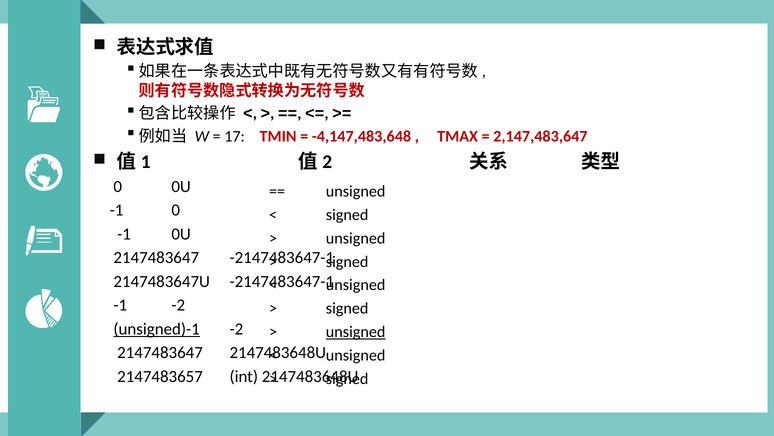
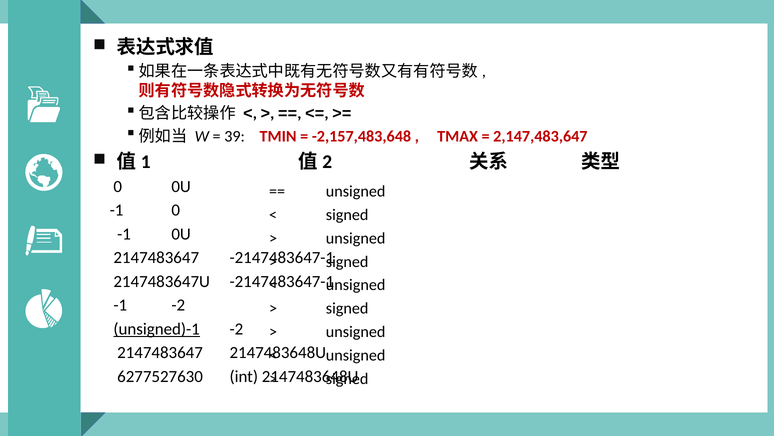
17: 17 -> 39
-4,147,483,648: -4,147,483,648 -> -2,157,483,648
unsigned at (356, 331) underline: present -> none
2147483657: 2147483657 -> 6277527630
